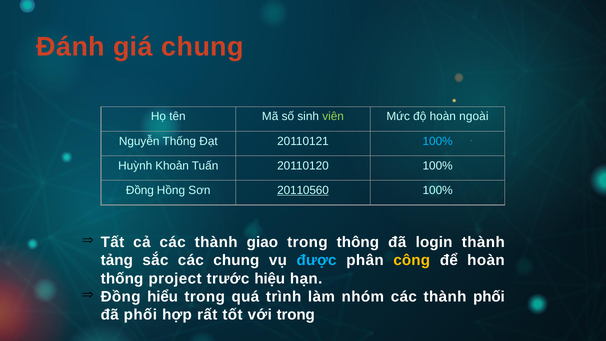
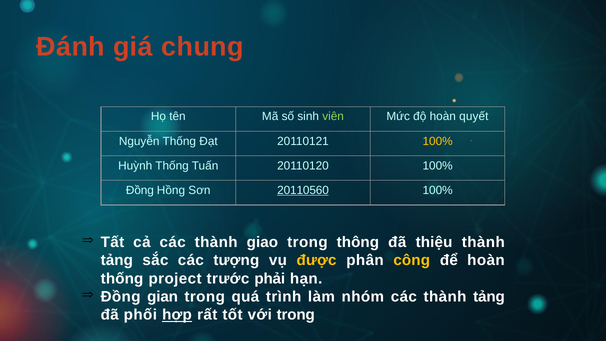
ngoài: ngoài -> quyết
100% at (438, 141) colour: light blue -> yellow
Huỳnh Khoản: Khoản -> Thống
login: login -> thiệu
các chung: chung -> tượng
được colour: light blue -> yellow
hiệu: hiệu -> phải
hiểu: hiểu -> gian
các thành phối: phối -> tảng
hợp underline: none -> present
